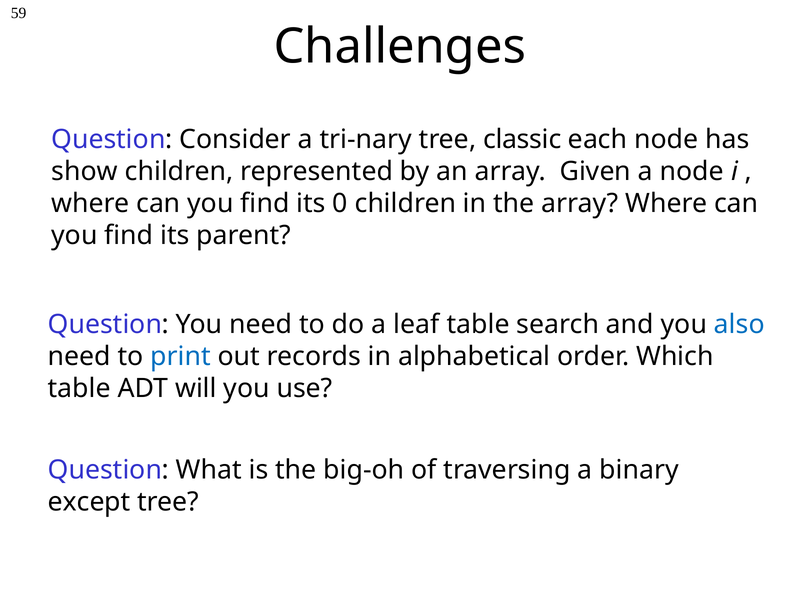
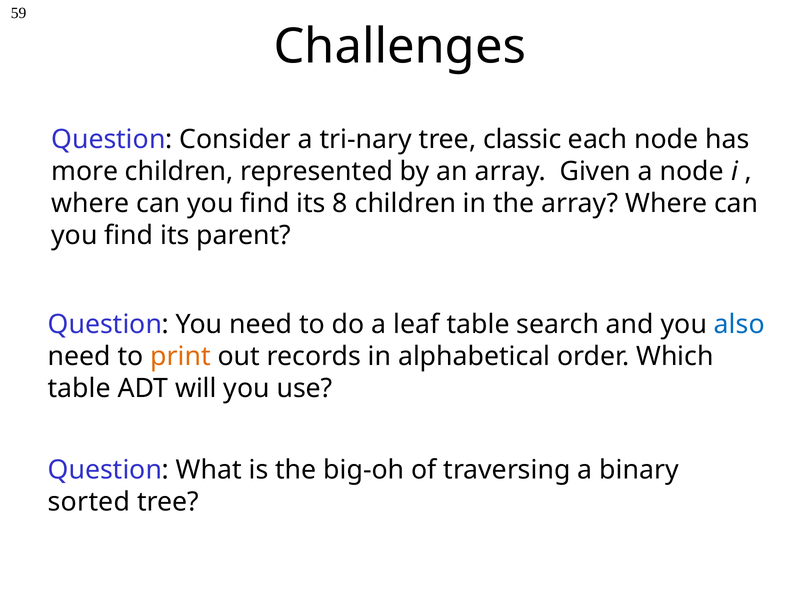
show: show -> more
0: 0 -> 8
print colour: blue -> orange
except: except -> sorted
